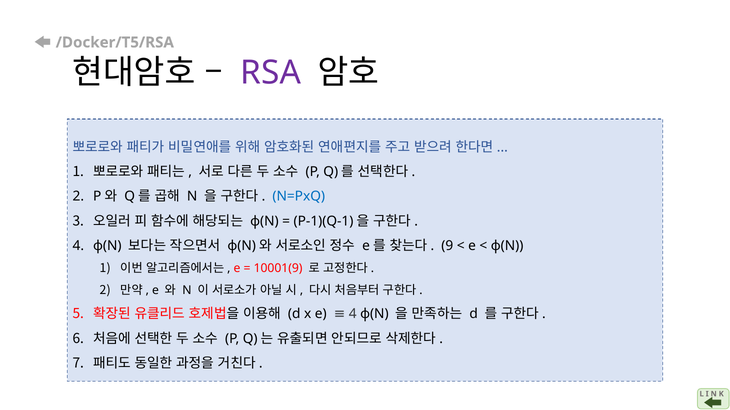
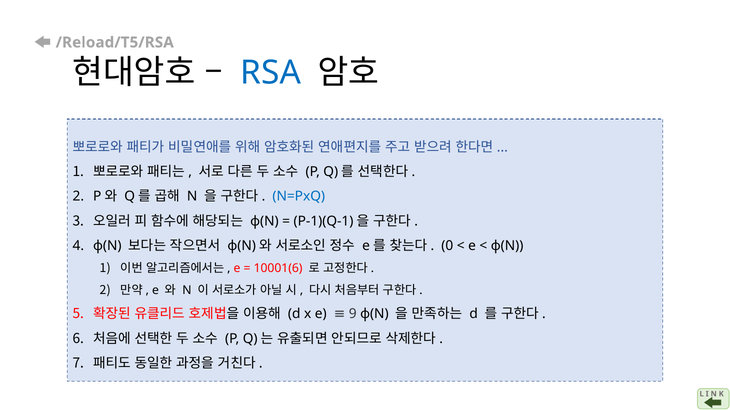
/Docker/T5/RSA: /Docker/T5/RSA -> /Reload/T5/RSA
RSA colour: purple -> blue
9: 9 -> 0
10001(9: 10001(9 -> 10001(6
e 4: 4 -> 9
